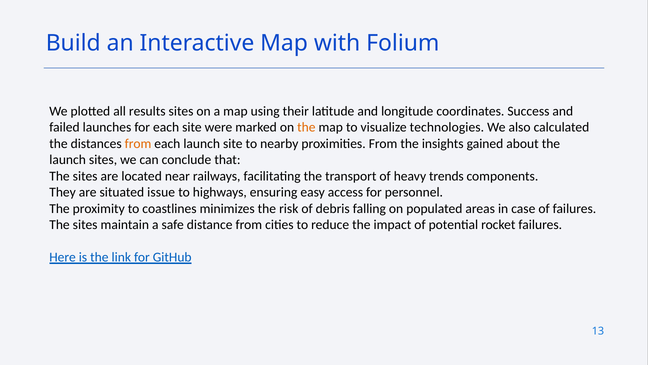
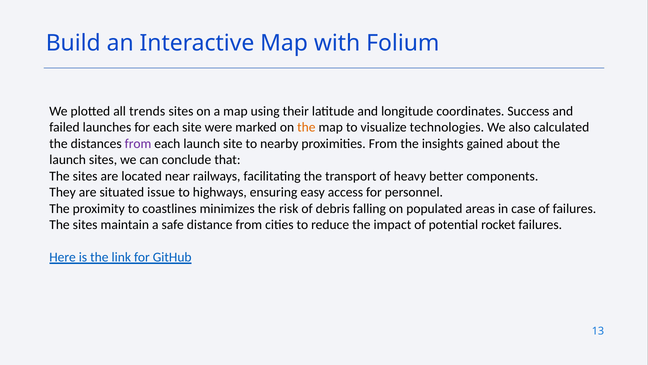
results: results -> trends
from at (138, 144) colour: orange -> purple
trends: trends -> better
